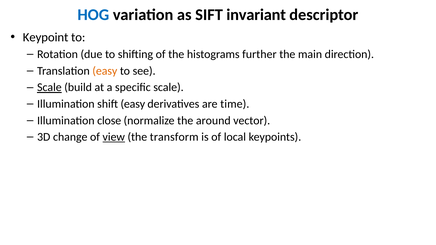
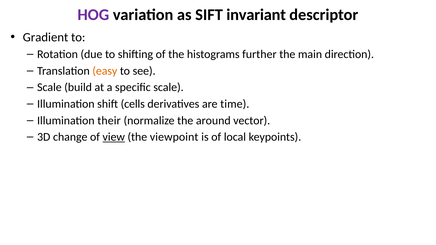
HOG colour: blue -> purple
Keypoint: Keypoint -> Gradient
Scale at (49, 88) underline: present -> none
shift easy: easy -> cells
close: close -> their
transform: transform -> viewpoint
